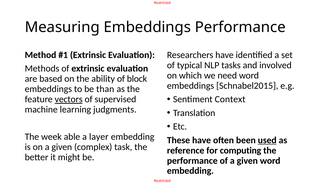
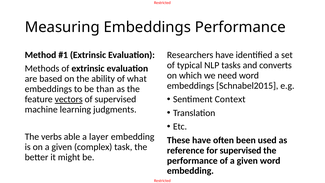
involved: involved -> converts
block: block -> what
week: week -> verbs
used underline: present -> none
for computing: computing -> supervised
